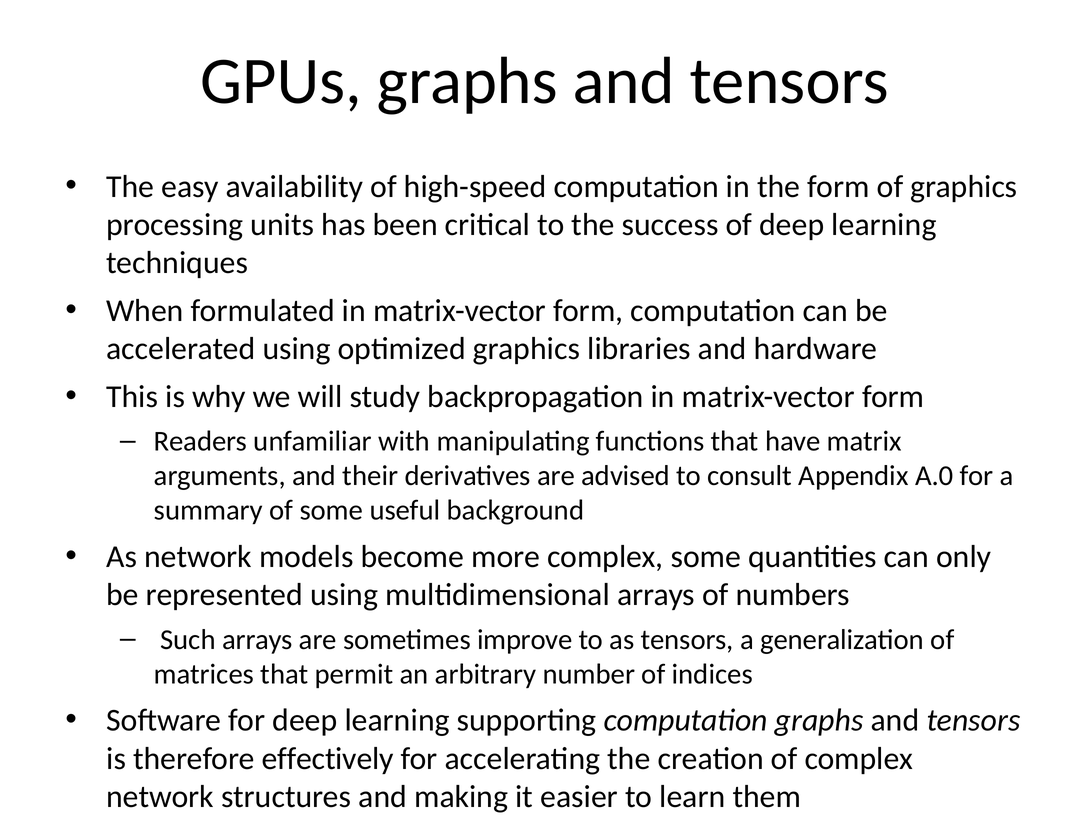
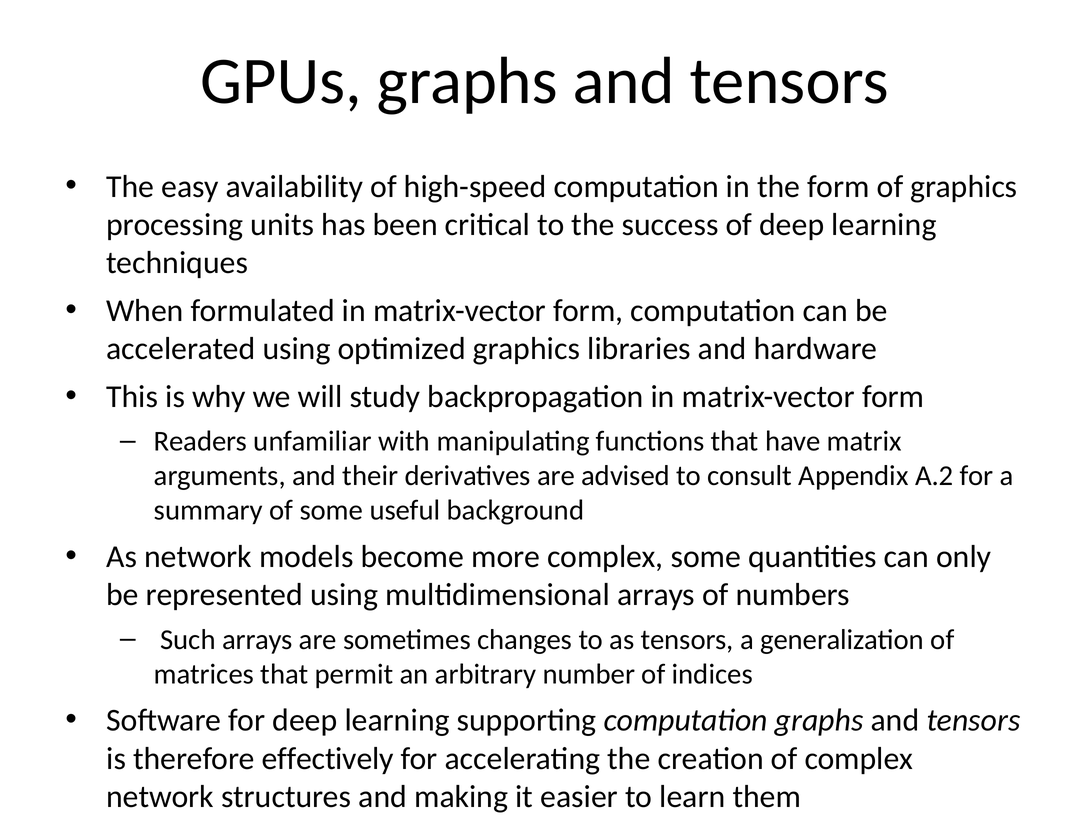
A.0: A.0 -> A.2
improve: improve -> changes
